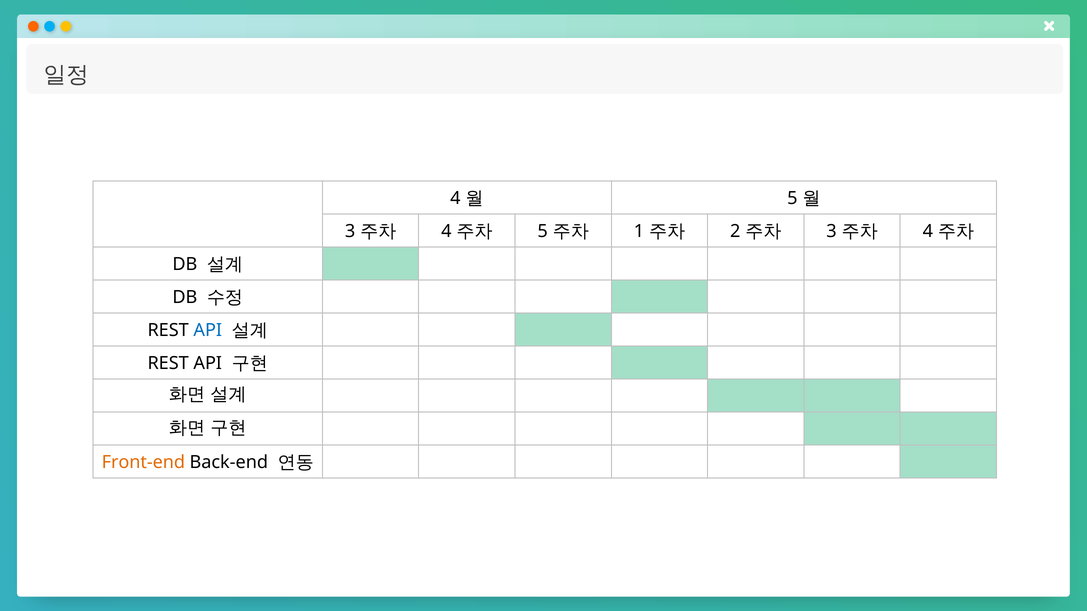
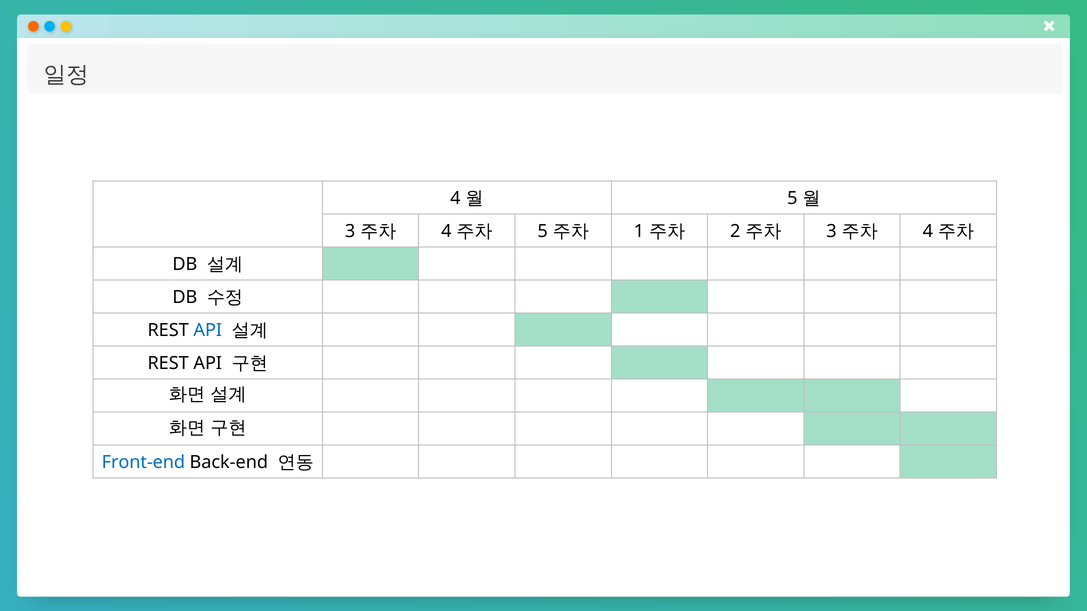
Front-end colour: orange -> blue
